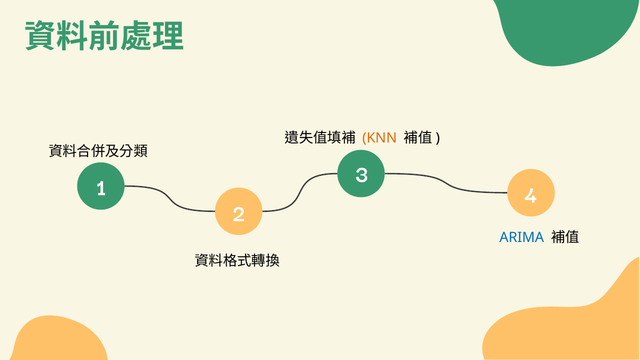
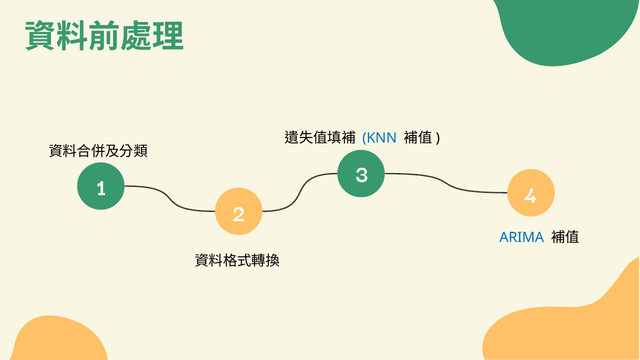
KNN colour: orange -> blue
